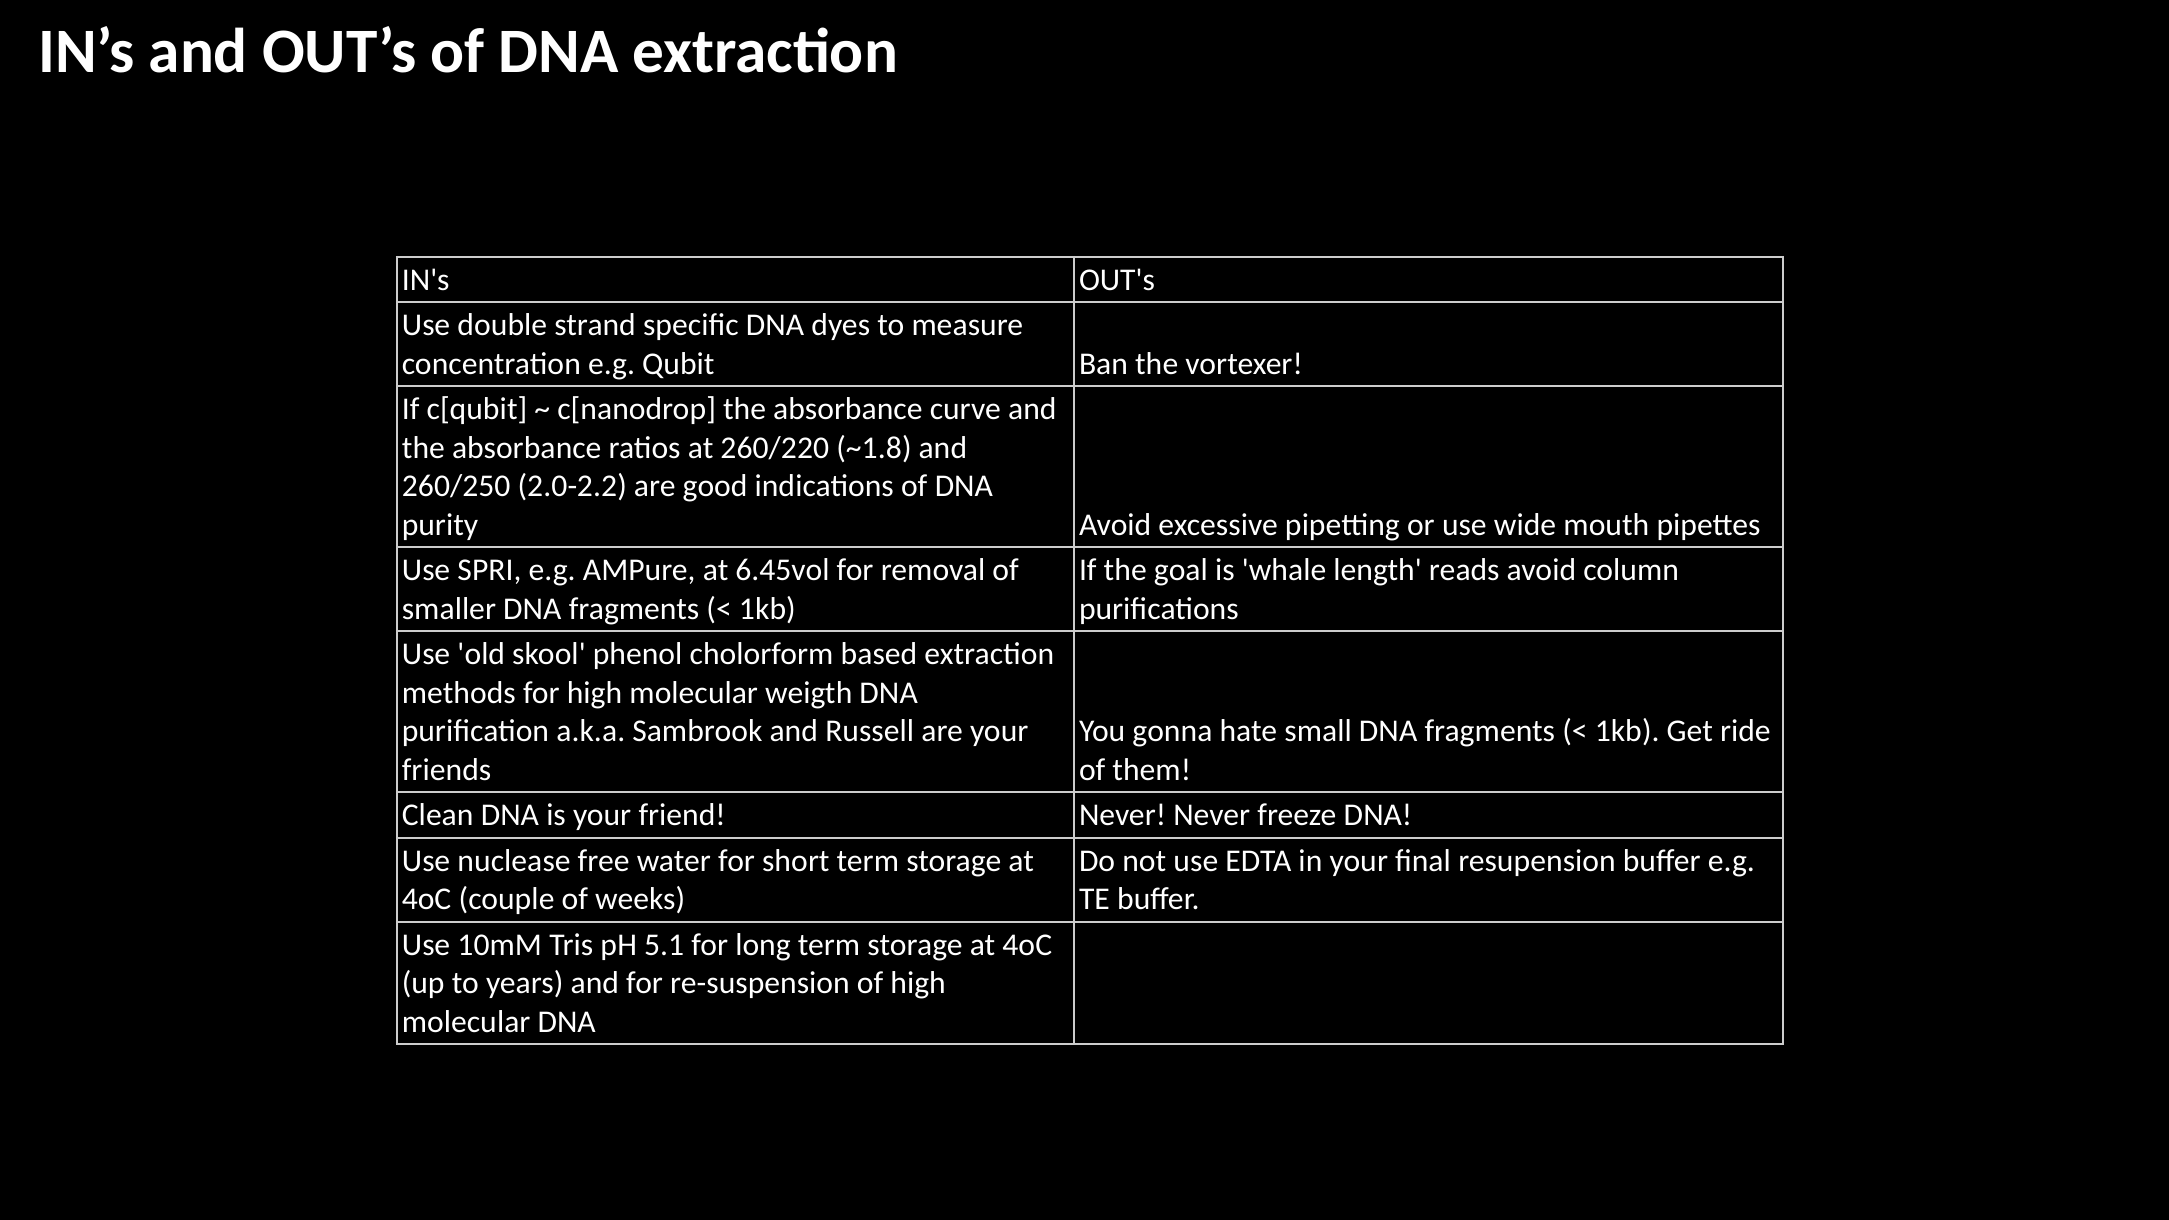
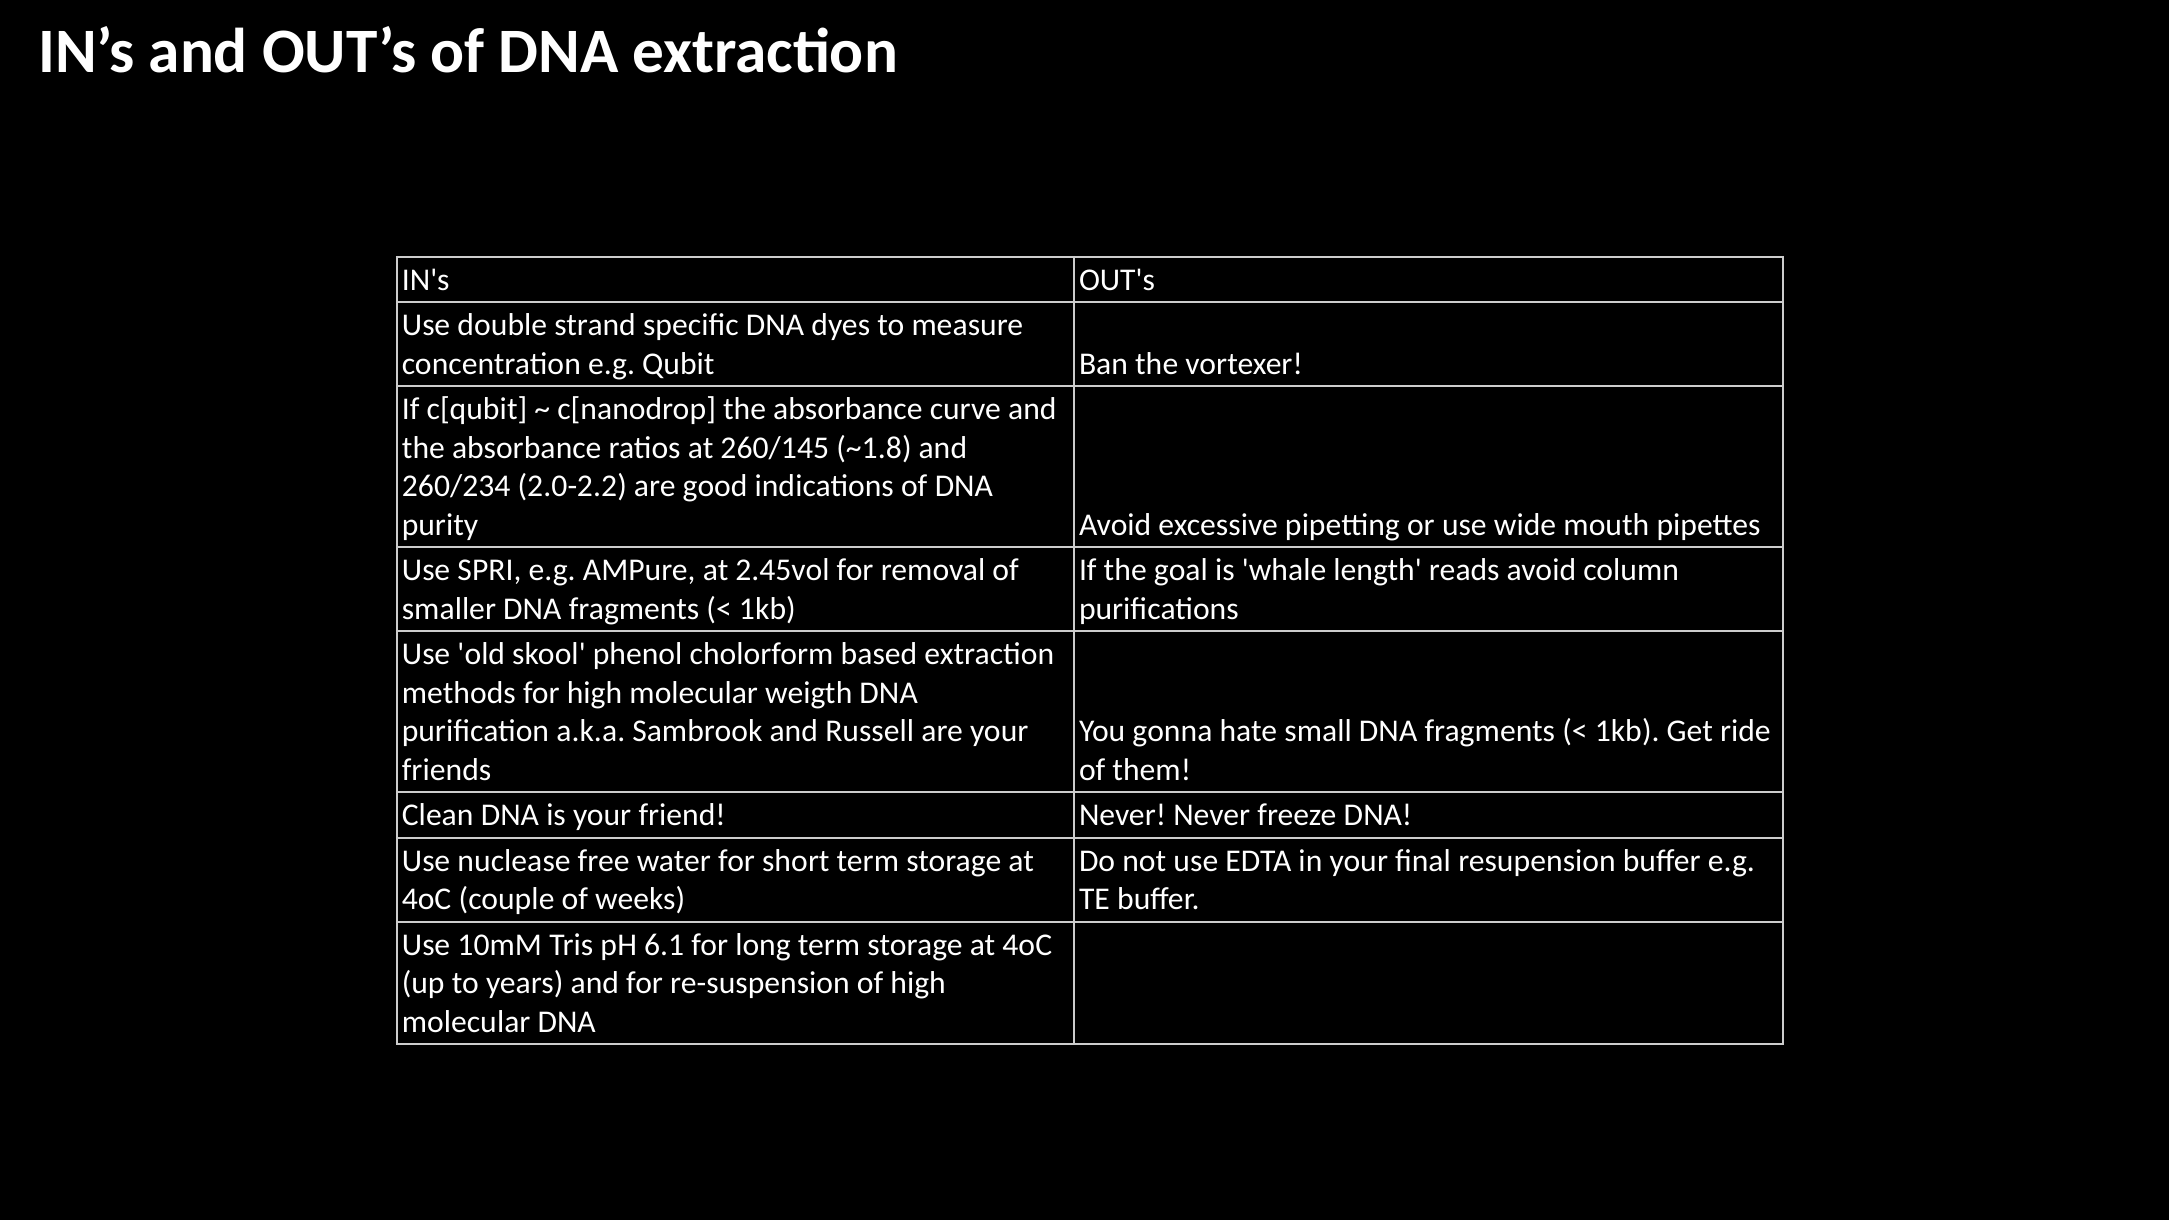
260/220: 260/220 -> 260/145
260/250: 260/250 -> 260/234
6.45vol: 6.45vol -> 2.45vol
5.1: 5.1 -> 6.1
